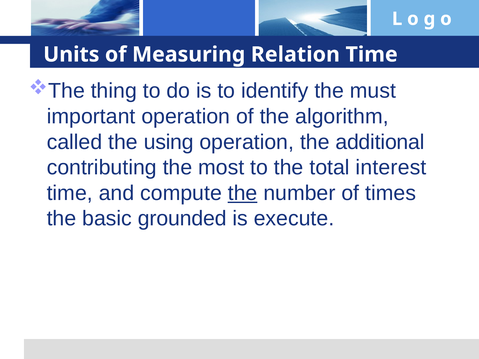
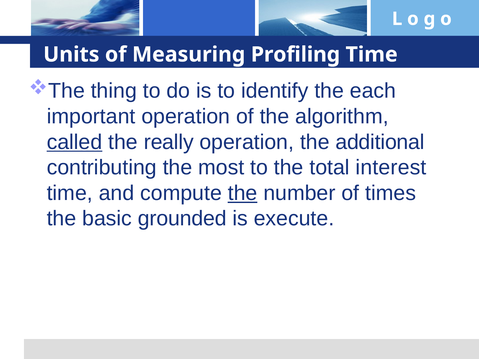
Relation: Relation -> Profiling
must: must -> each
called underline: none -> present
using: using -> really
